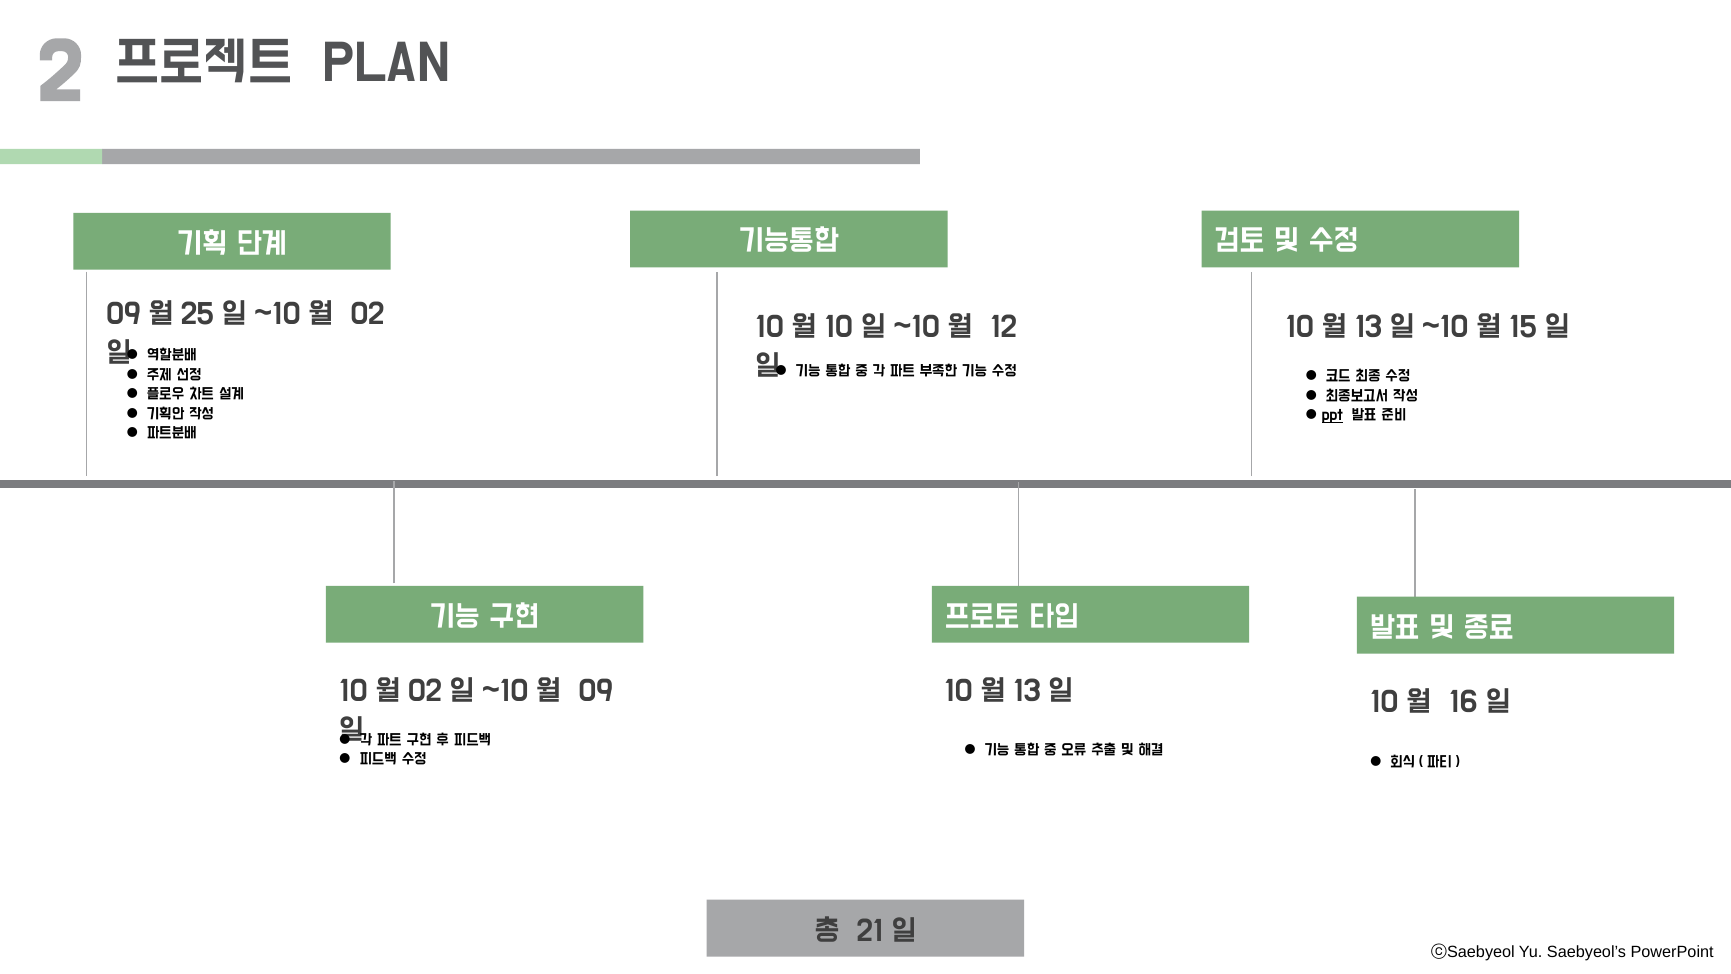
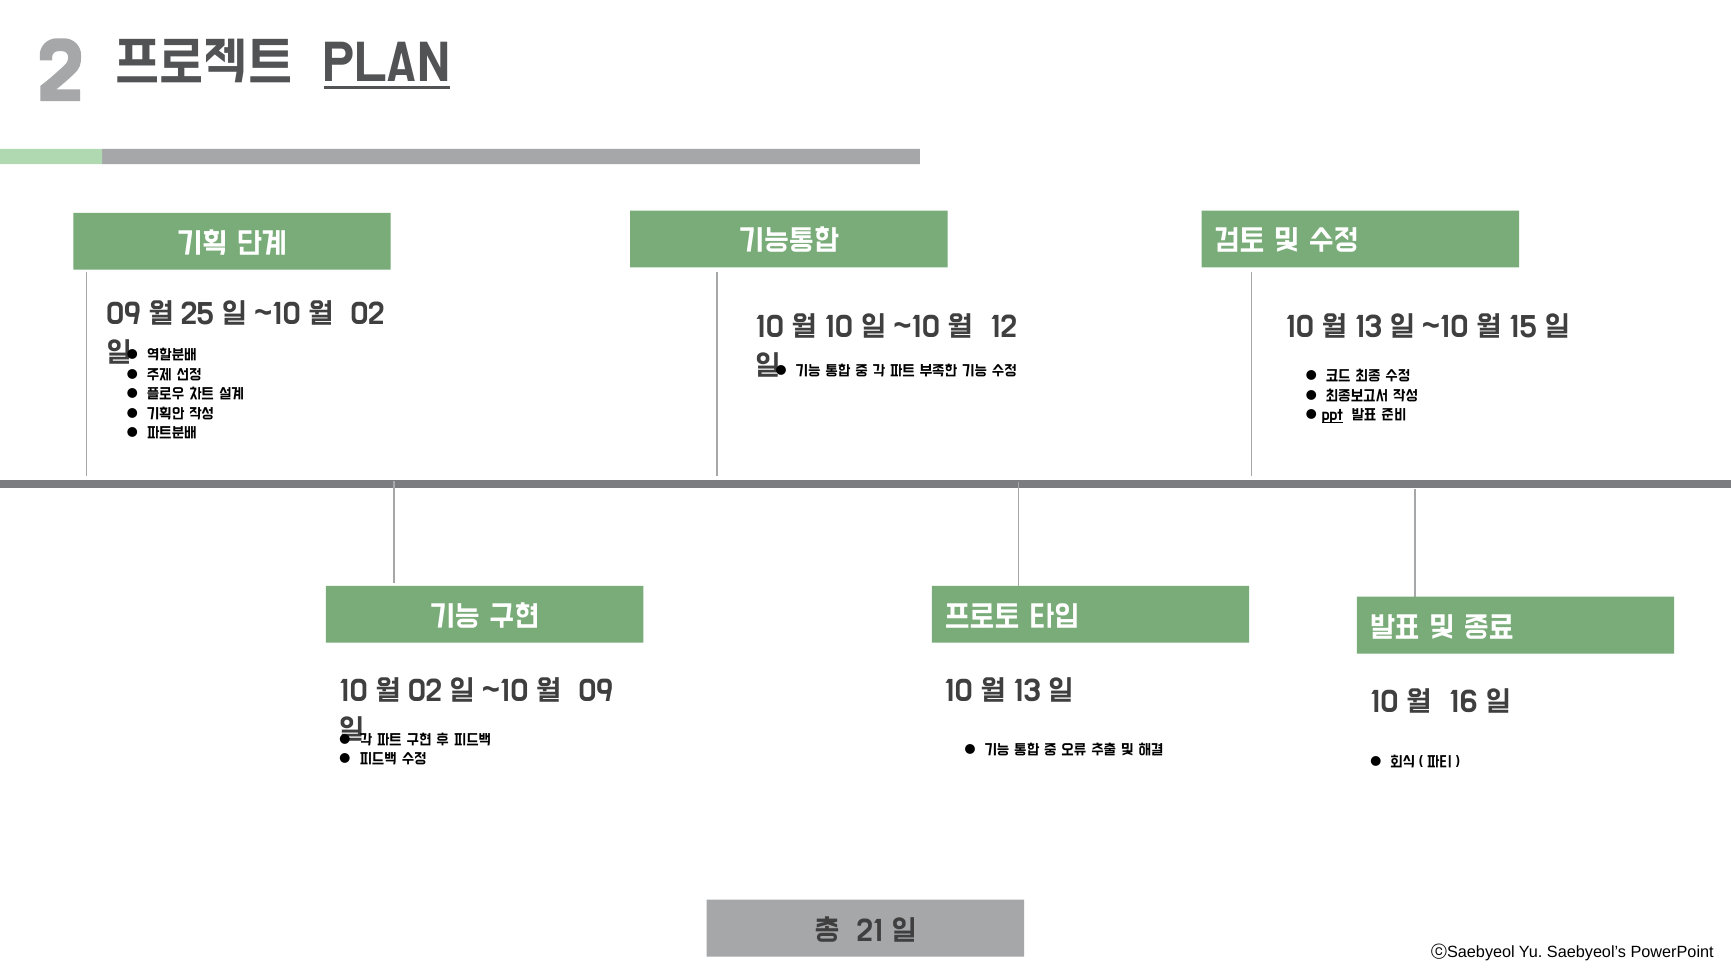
PLAN underline: none -> present
